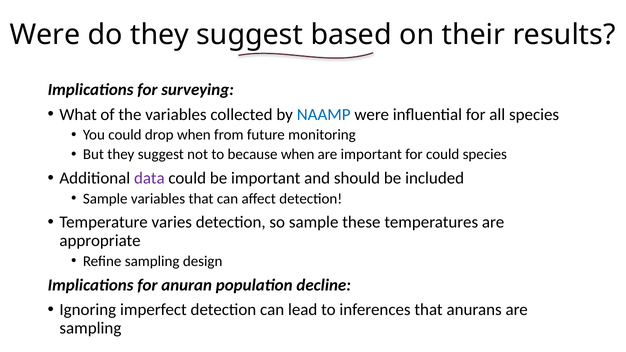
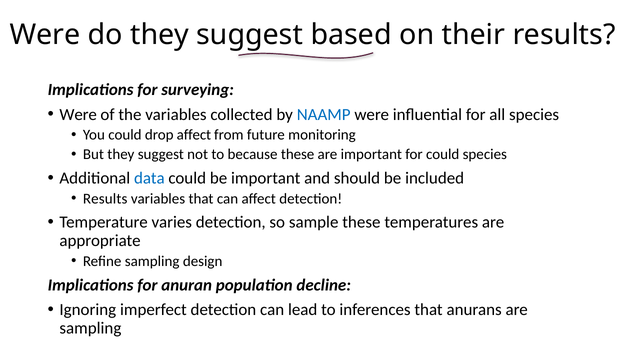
What at (78, 114): What -> Were
drop when: when -> affect
because when: when -> these
data colour: purple -> blue
Sample at (105, 199): Sample -> Results
